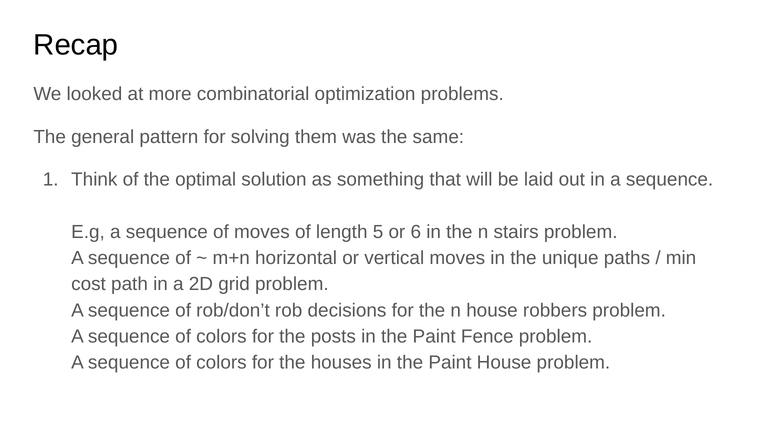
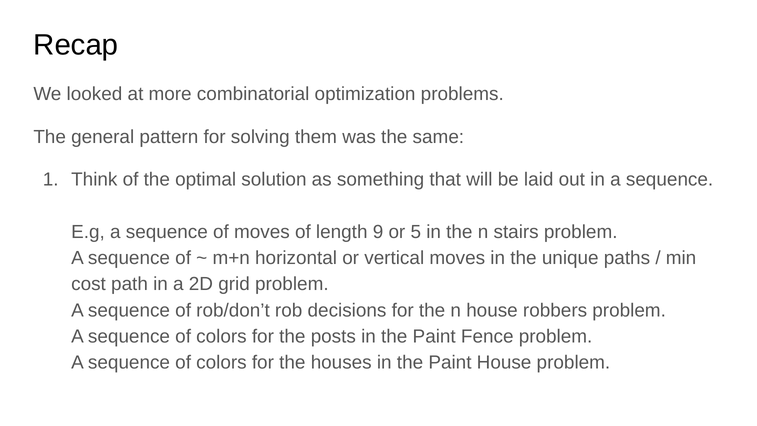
5: 5 -> 9
6: 6 -> 5
